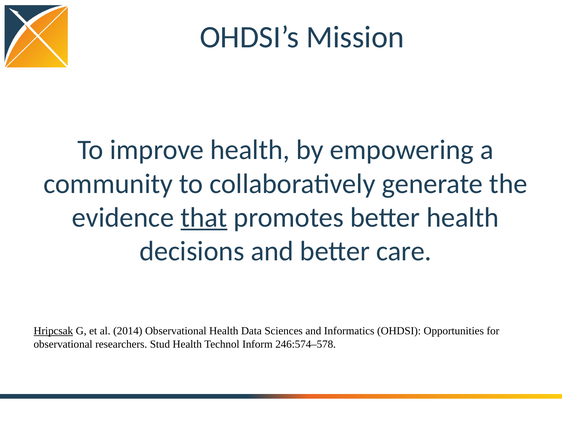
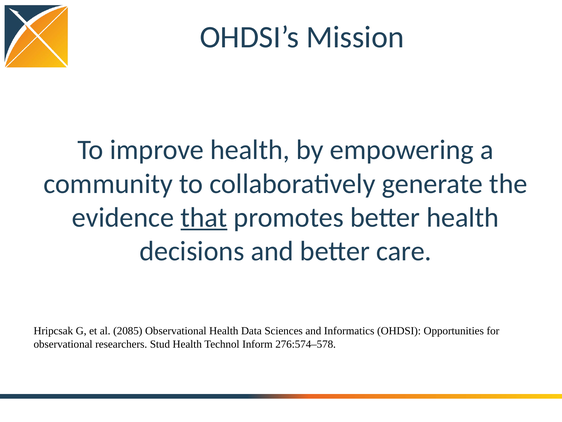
Hripcsak underline: present -> none
2014: 2014 -> 2085
246:574–578: 246:574–578 -> 276:574–578
